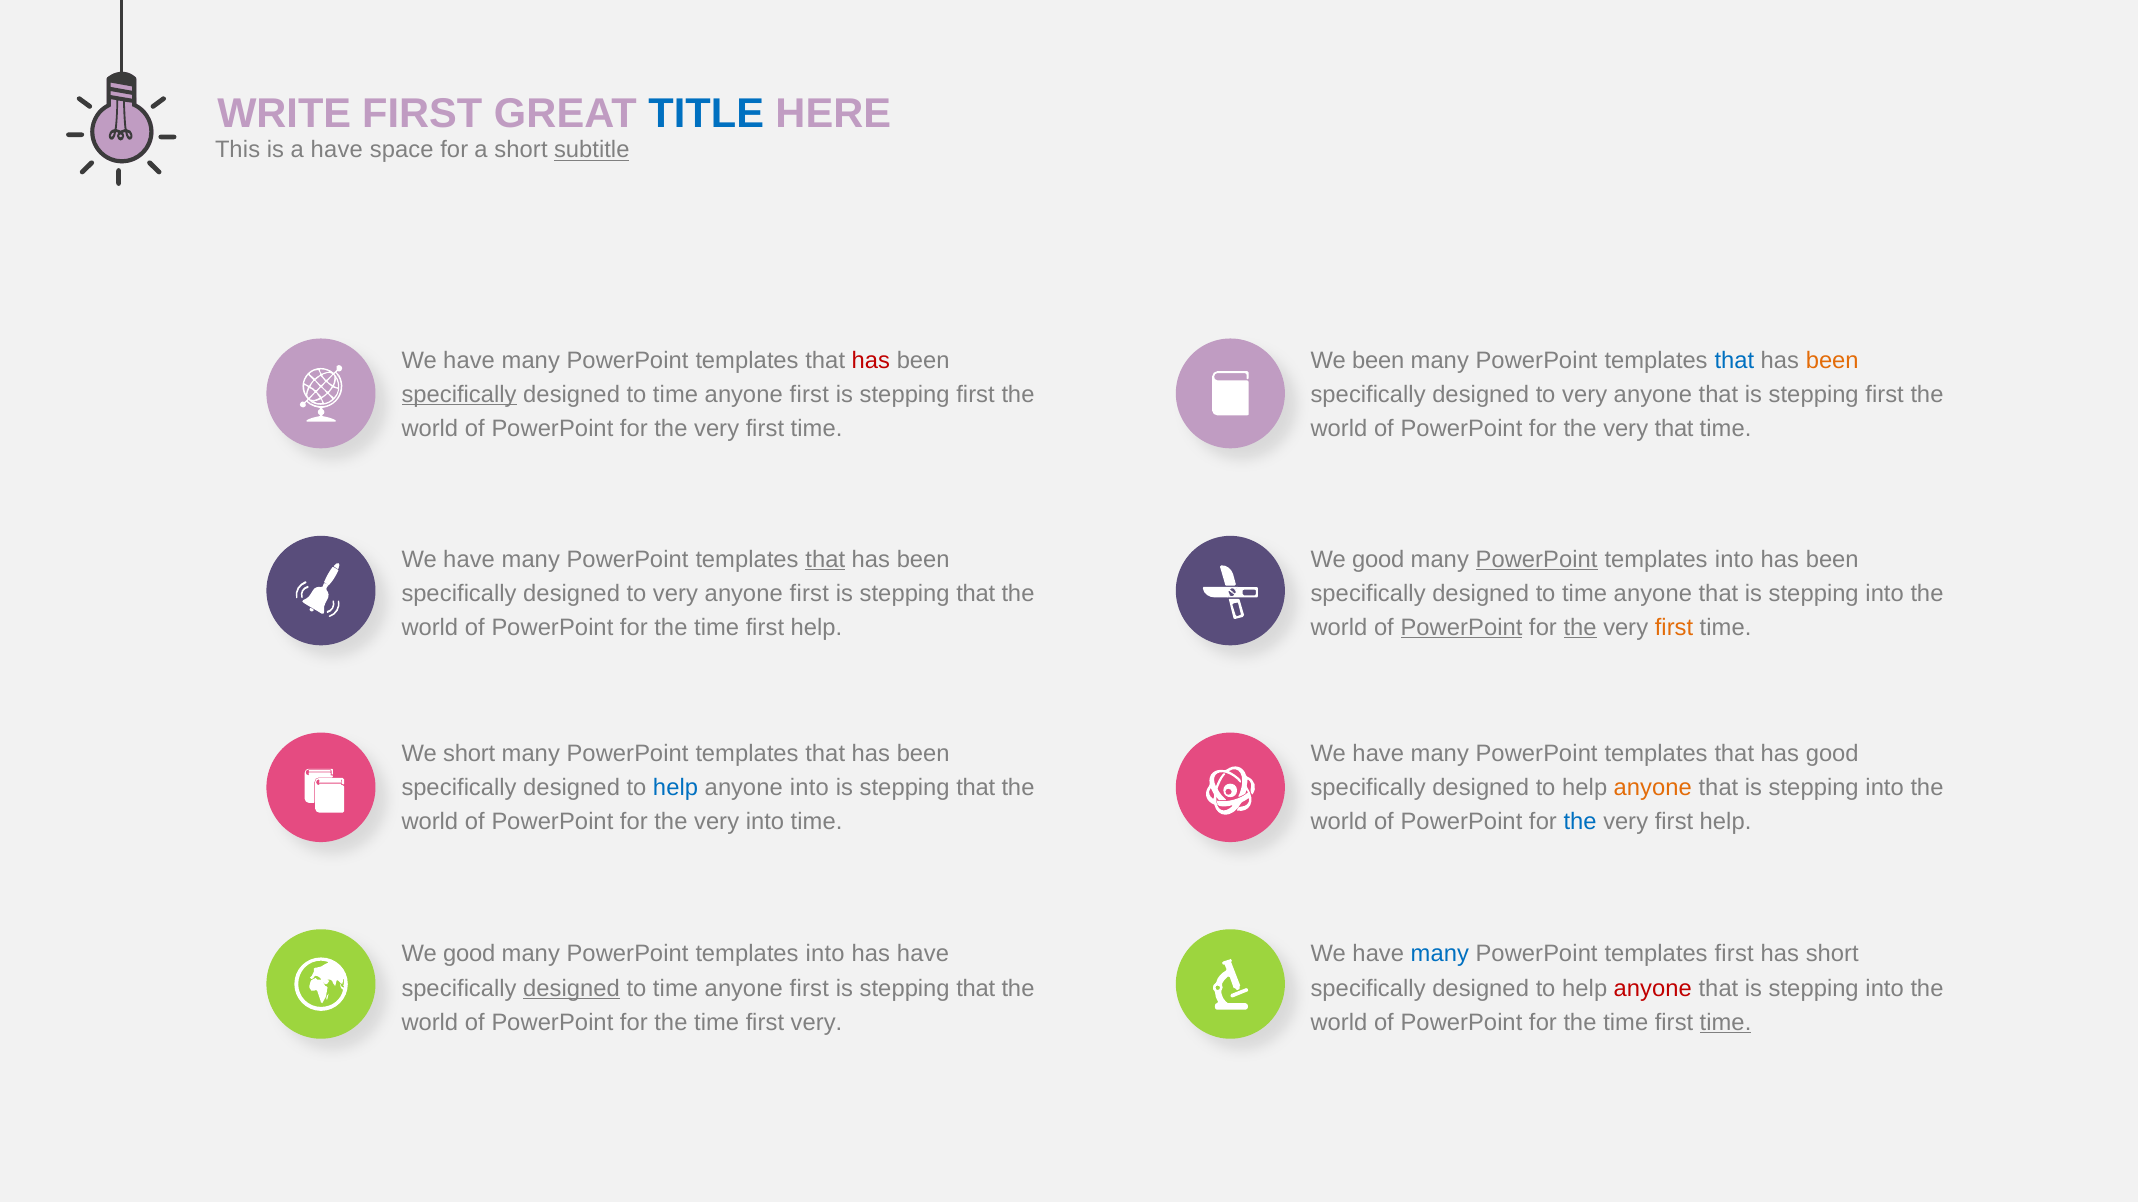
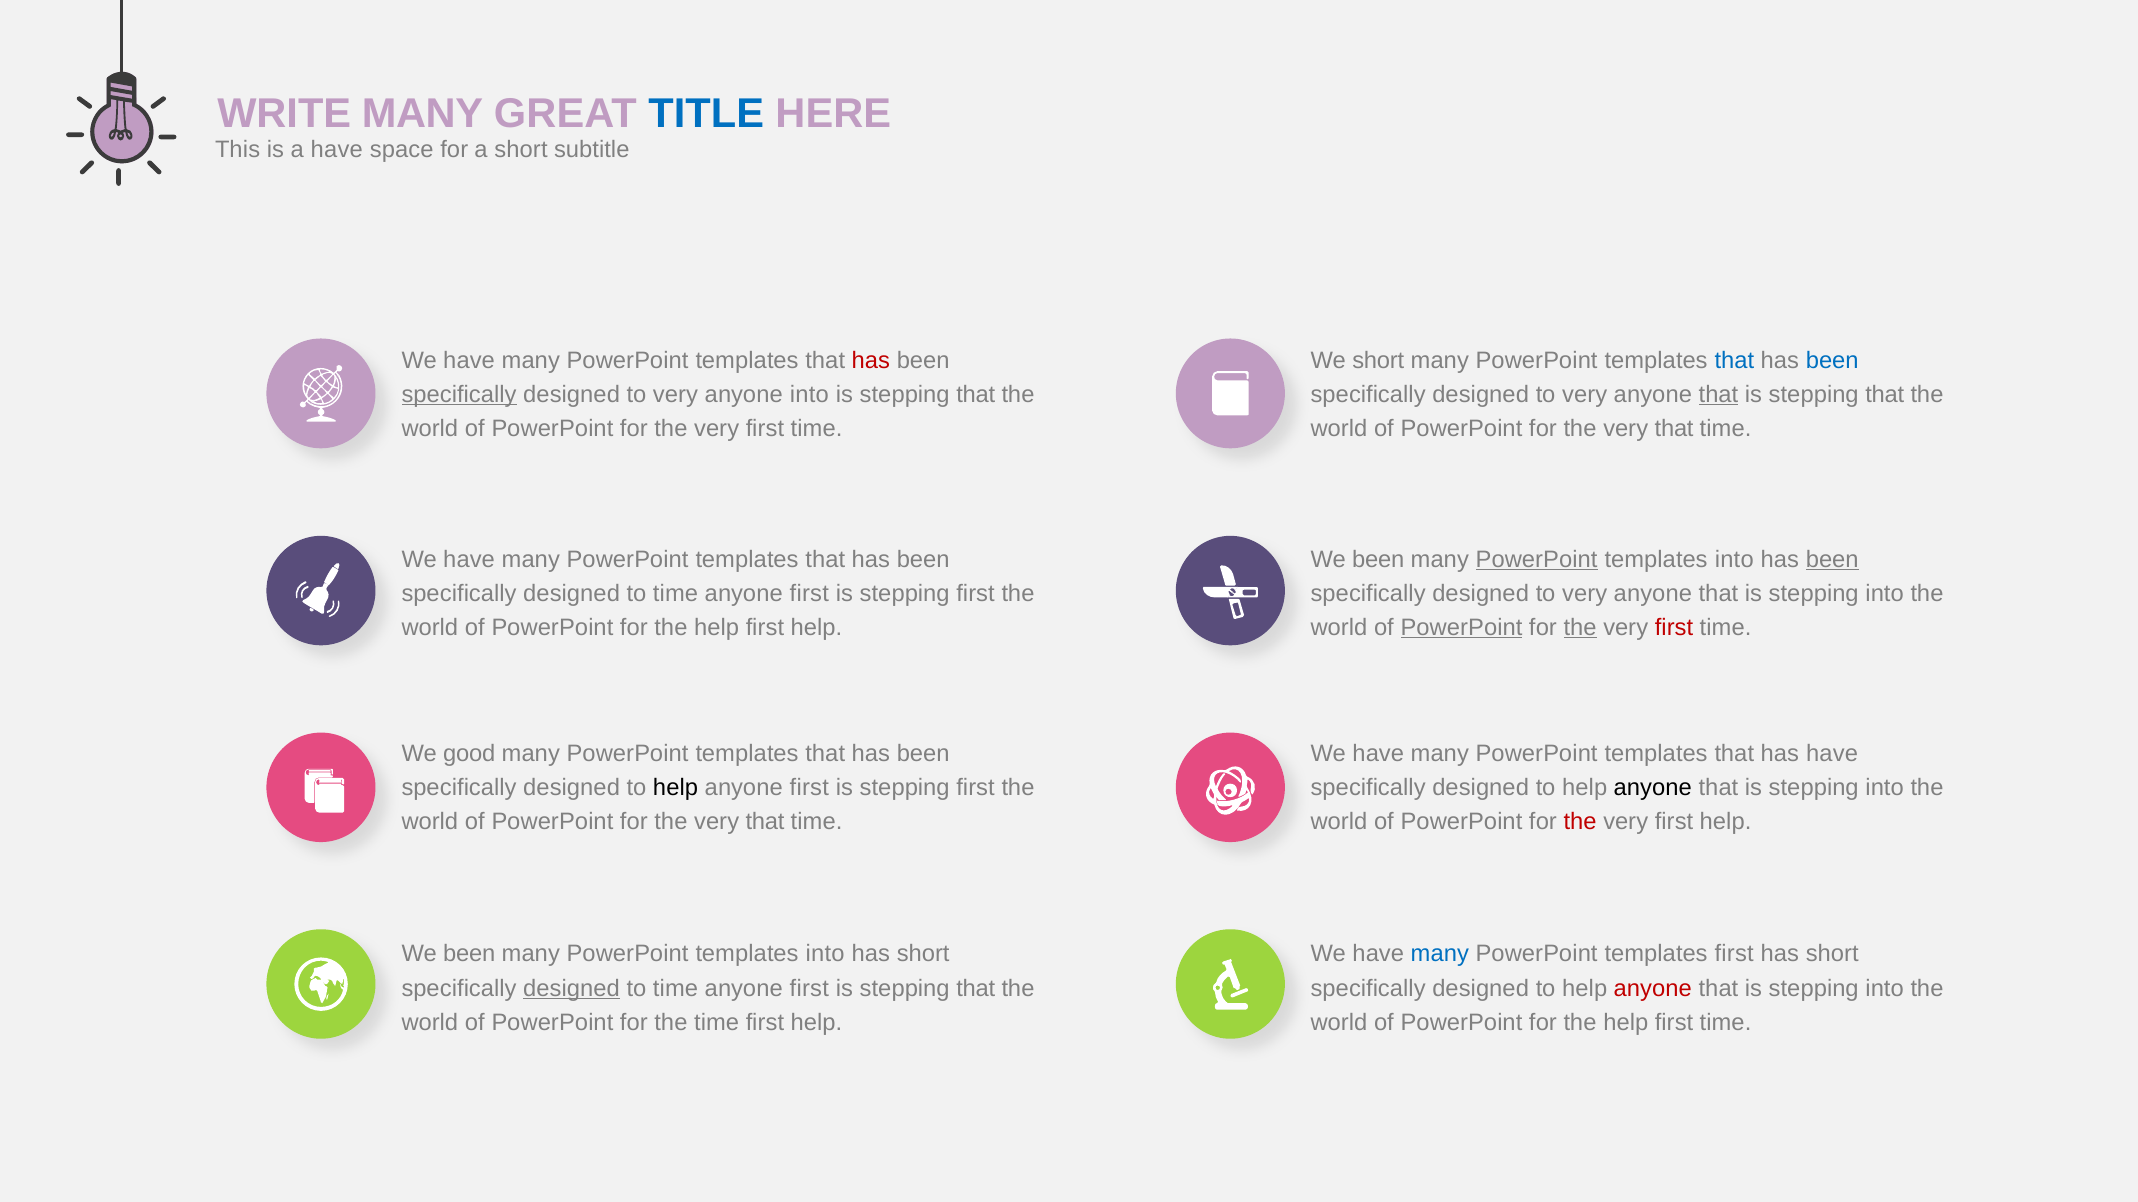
WRITE FIRST: FIRST -> MANY
subtitle underline: present -> none
We been: been -> short
been at (1832, 360) colour: orange -> blue
time at (676, 395): time -> very
first at (809, 395): first -> into
first at (976, 395): first -> that
that at (1718, 395) underline: none -> present
first at (1885, 395): first -> that
that at (825, 559) underline: present -> none
good at (1378, 559): good -> been
been at (1832, 559) underline: none -> present
very at (676, 594): very -> time
that at (976, 594): that -> first
time at (1585, 594): time -> very
time at (717, 628): time -> help
first at (1674, 628) colour: orange -> red
We short: short -> good
has good: good -> have
help at (676, 788) colour: blue -> black
into at (809, 788): into -> first
that at (976, 788): that -> first
anyone at (1653, 788) colour: orange -> black
into at (765, 822): into -> that
the at (1580, 822) colour: blue -> red
good at (469, 954): good -> been
have at (923, 954): have -> short
very at (816, 1023): very -> help
time at (1626, 1023): time -> help
time at (1725, 1023) underline: present -> none
